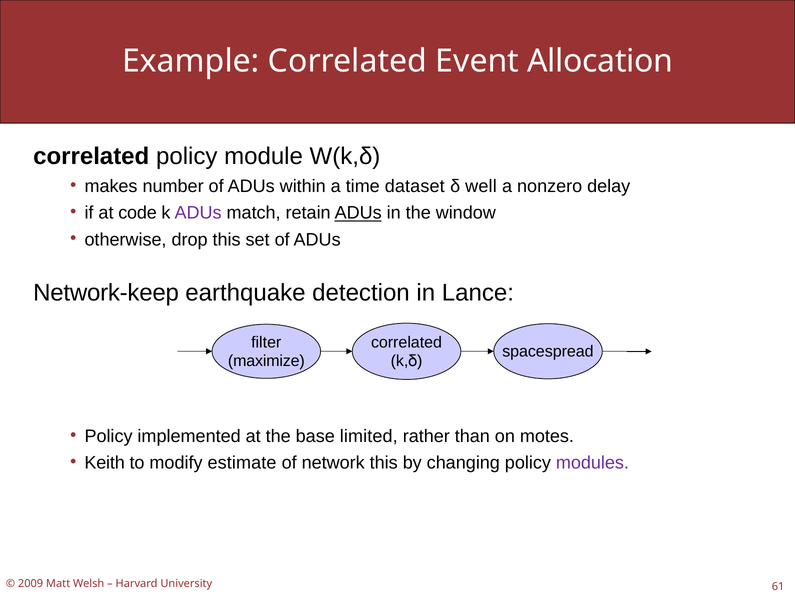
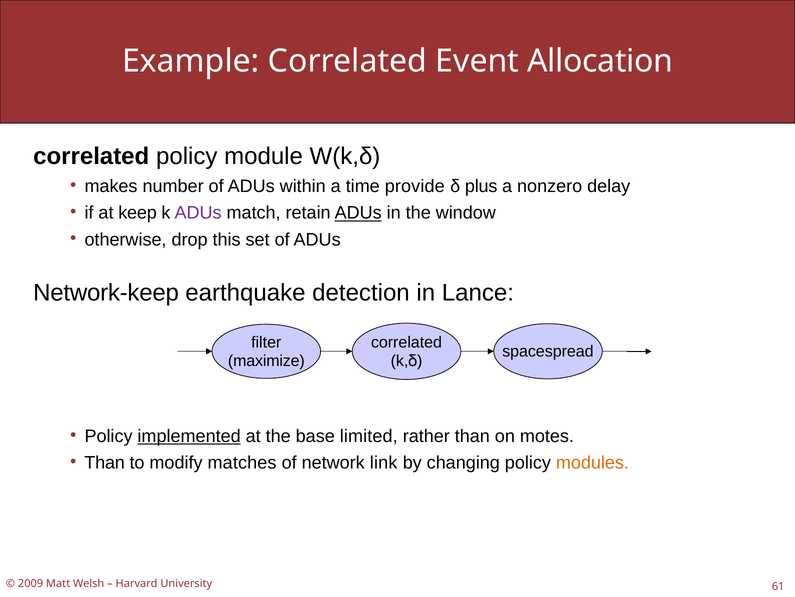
dataset: dataset -> provide
well: well -> plus
code: code -> keep
implemented underline: none -> present
Keith at (105, 462): Keith -> Than
estimate: estimate -> matches
network this: this -> link
modules colour: purple -> orange
